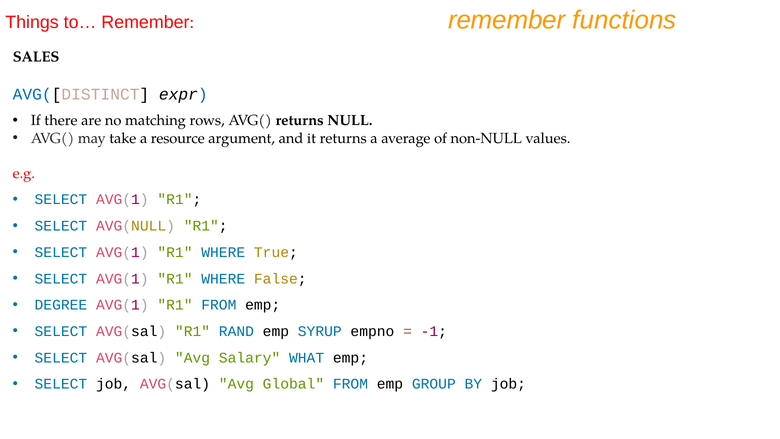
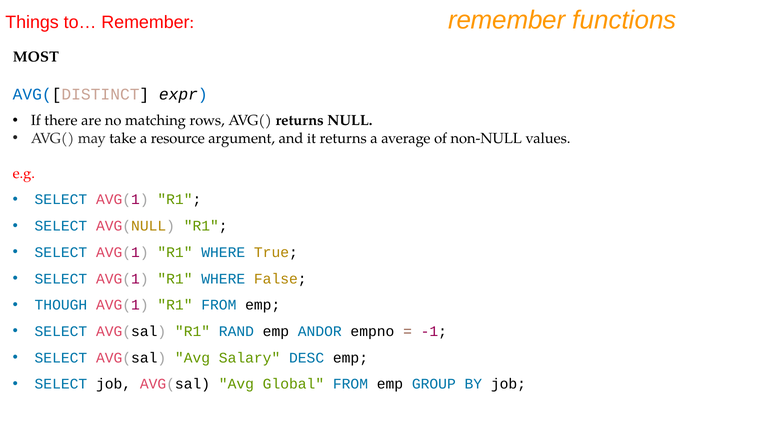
SALES: SALES -> MOST
DEGREE: DEGREE -> THOUGH
SYRUP: SYRUP -> ANDOR
WHAT: WHAT -> DESC
